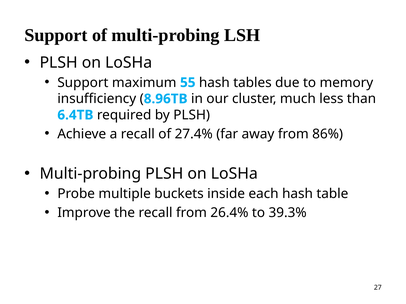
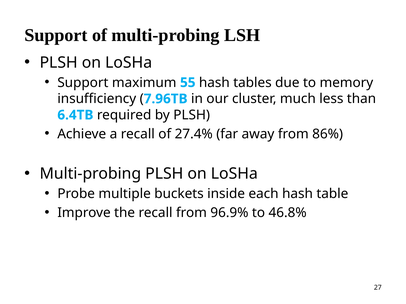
8.96TB: 8.96TB -> 7.96TB
26.4%: 26.4% -> 96.9%
39.3%: 39.3% -> 46.8%
